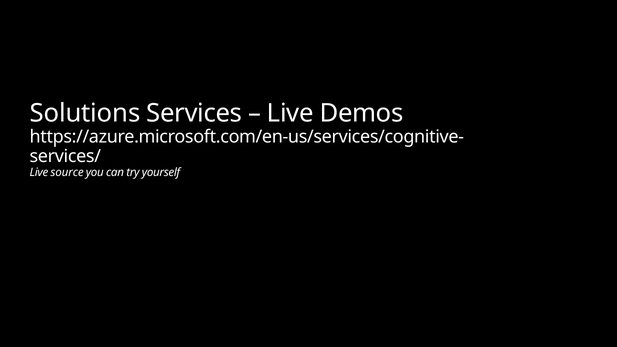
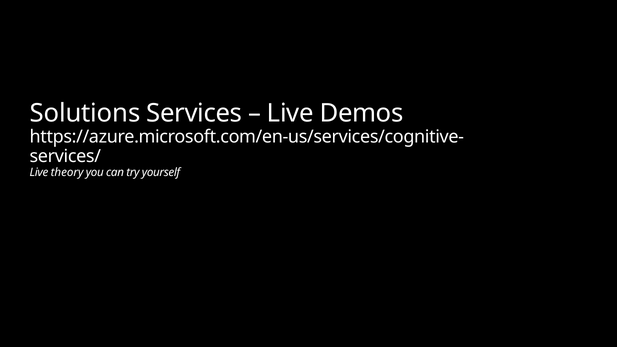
source: source -> theory
